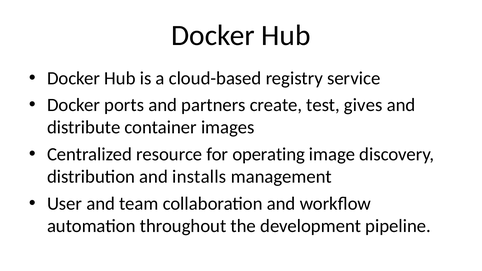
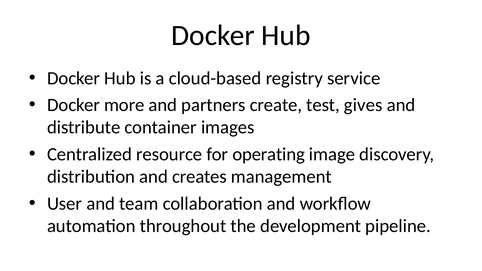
ports: ports -> more
installs: installs -> creates
